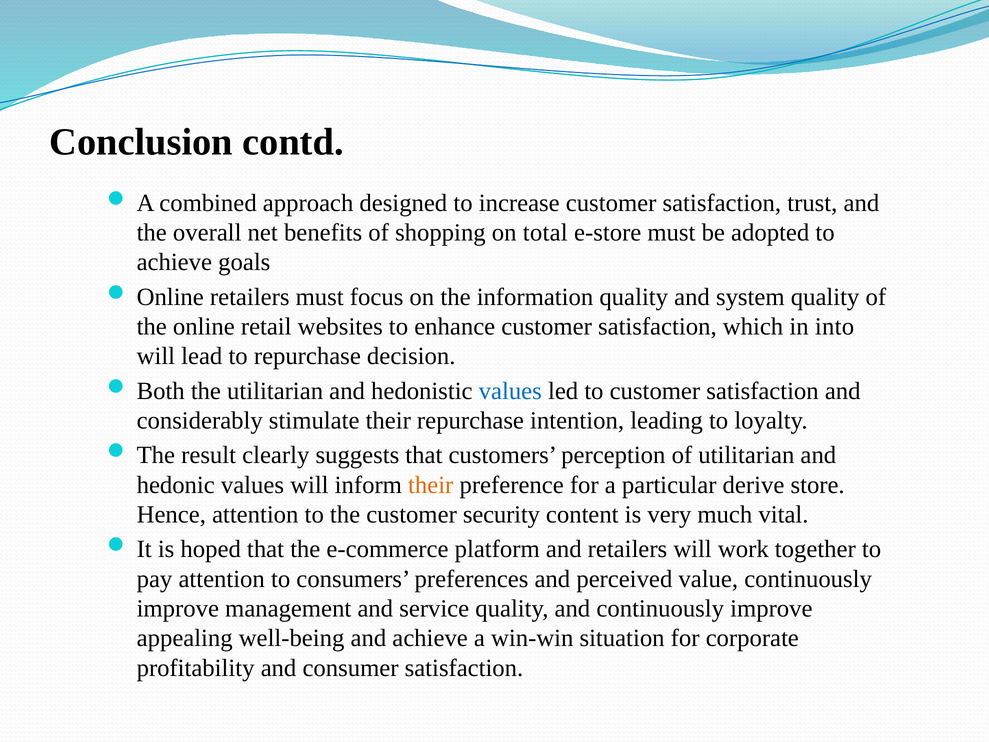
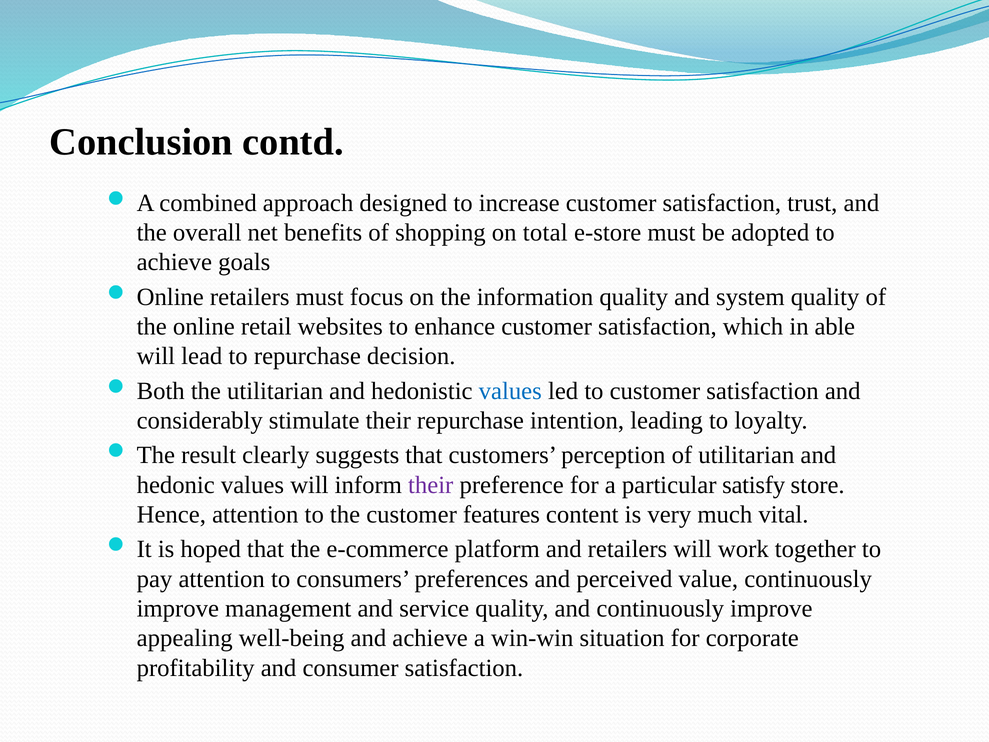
into: into -> able
their at (431, 485) colour: orange -> purple
derive: derive -> satisfy
security: security -> features
